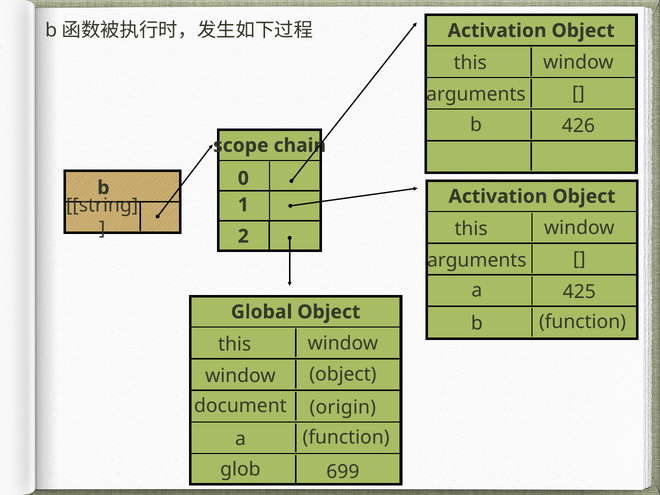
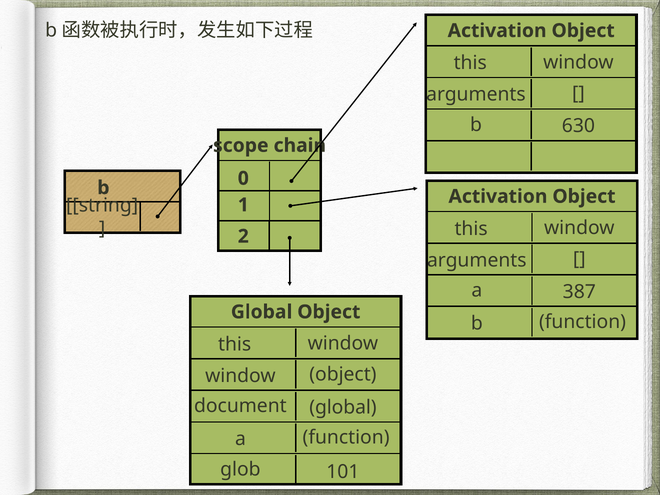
426: 426 -> 630
425: 425 -> 387
document origin: origin -> global
699: 699 -> 101
